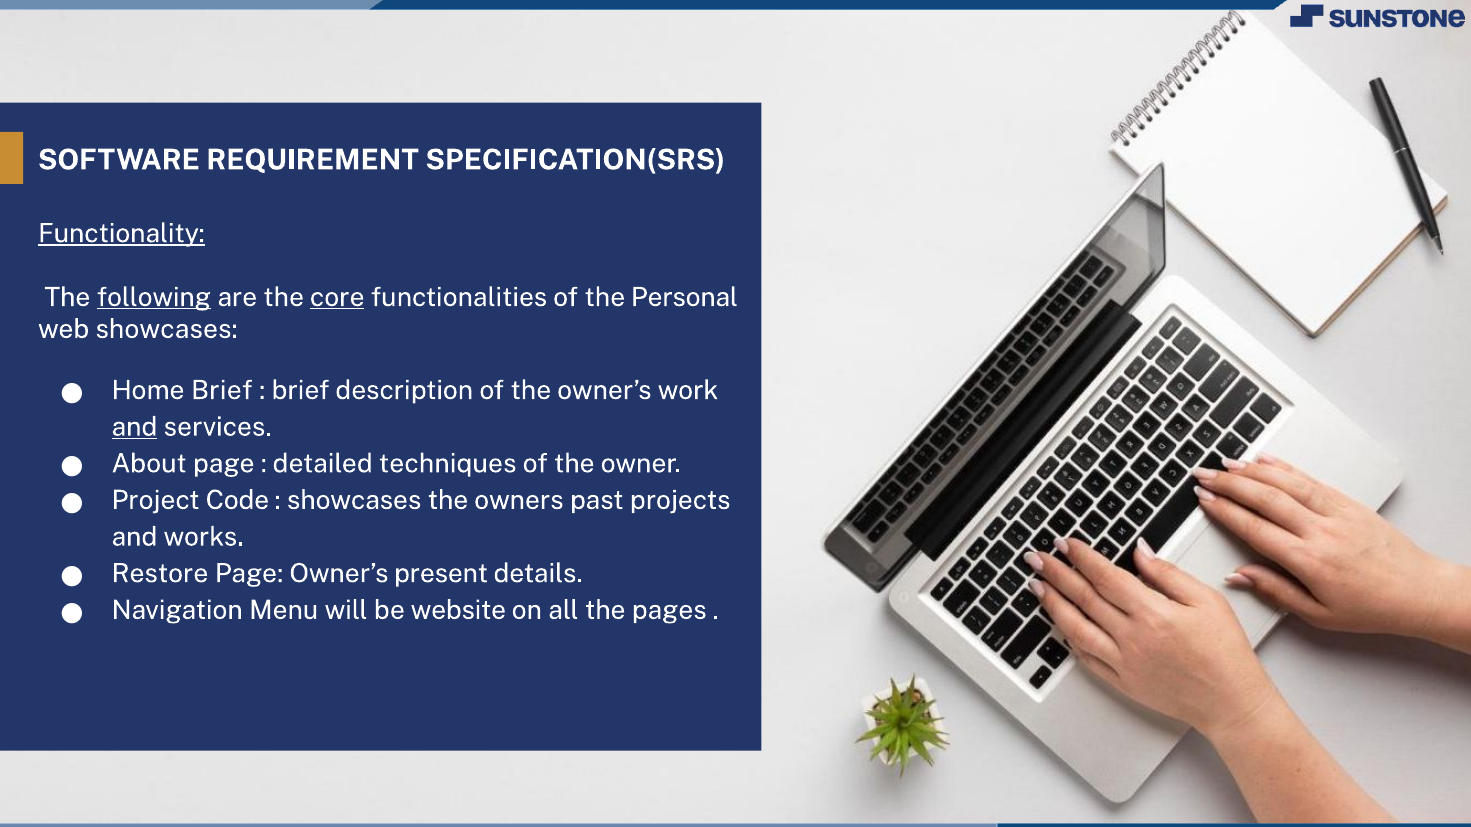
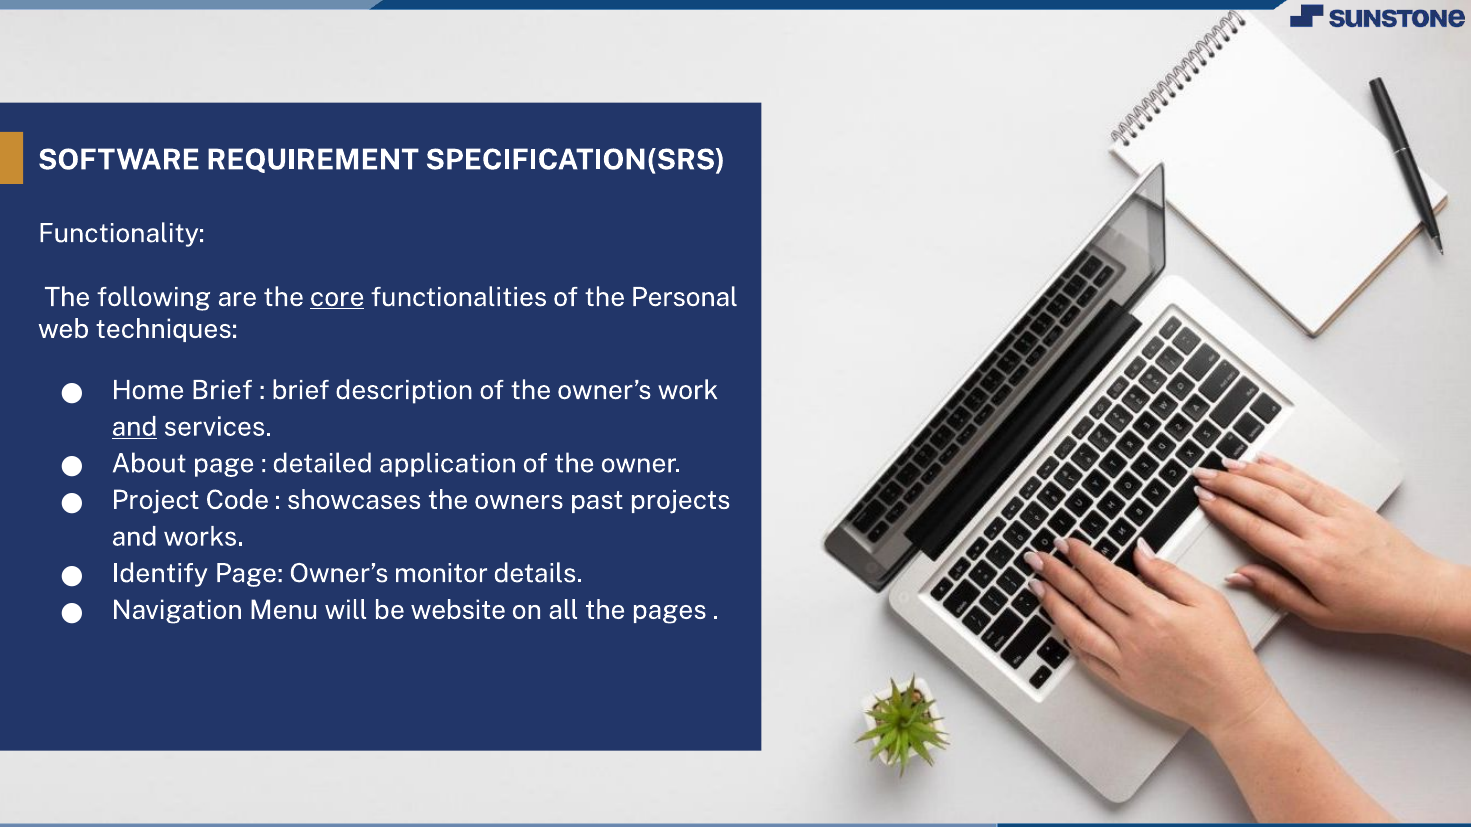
Functionality underline: present -> none
following underline: present -> none
web showcases: showcases -> techniques
techniques: techniques -> application
Restore: Restore -> Identify
present: present -> monitor
